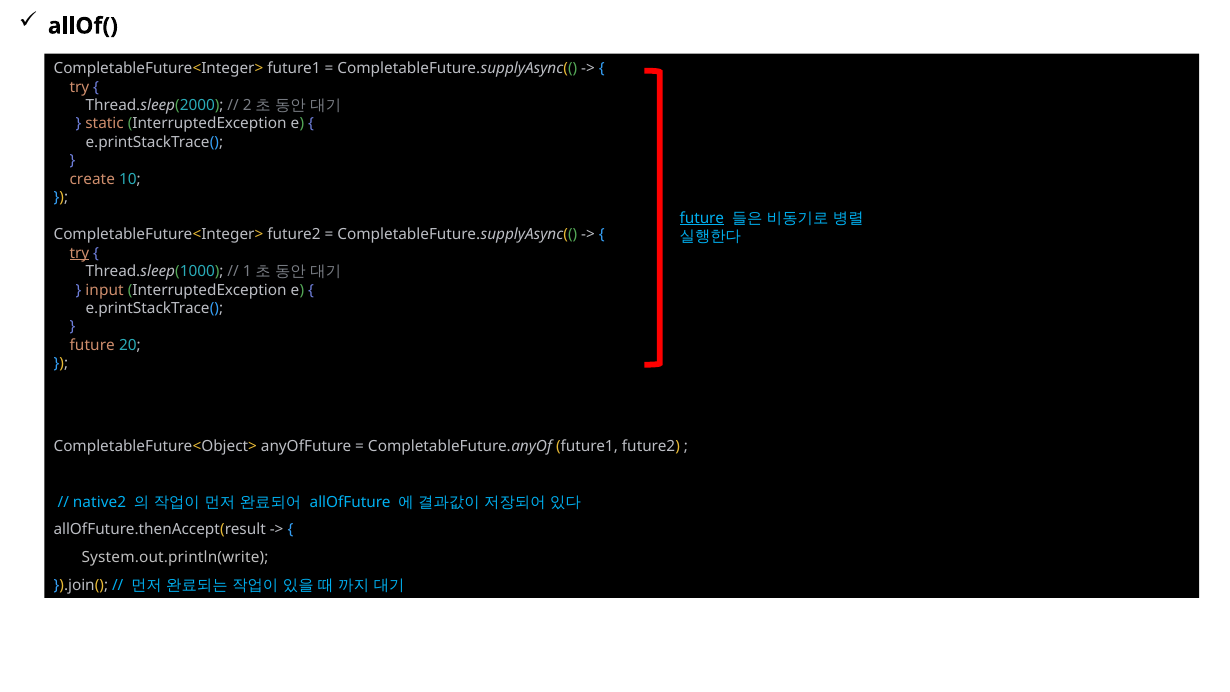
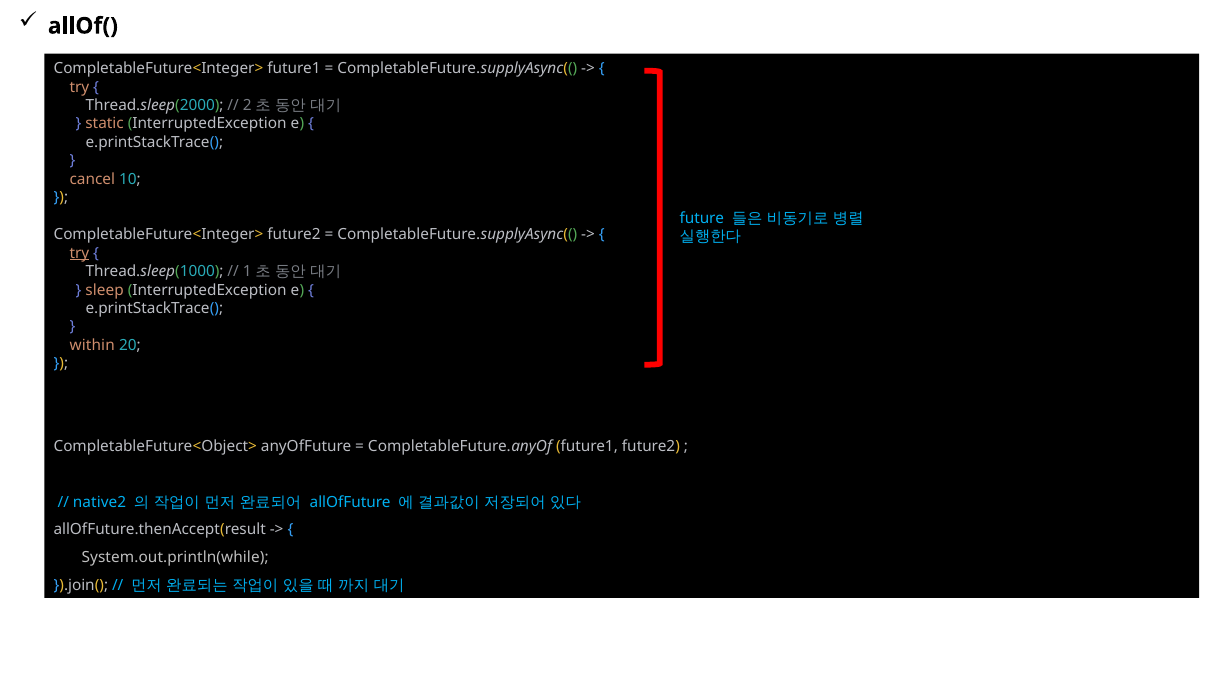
create: create -> cancel
future at (702, 218) underline: present -> none
input: input -> sleep
future at (92, 345): future -> within
System.out.println(write: System.out.println(write -> System.out.println(while
